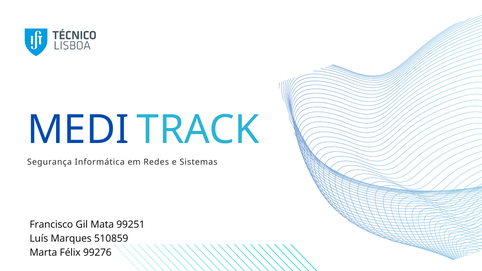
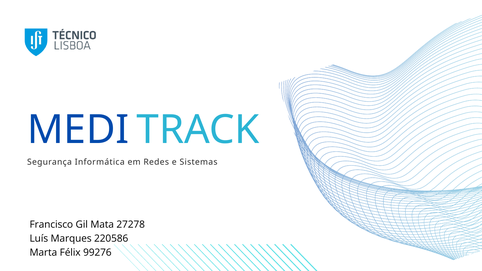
99251: 99251 -> 27278
510859: 510859 -> 220586
